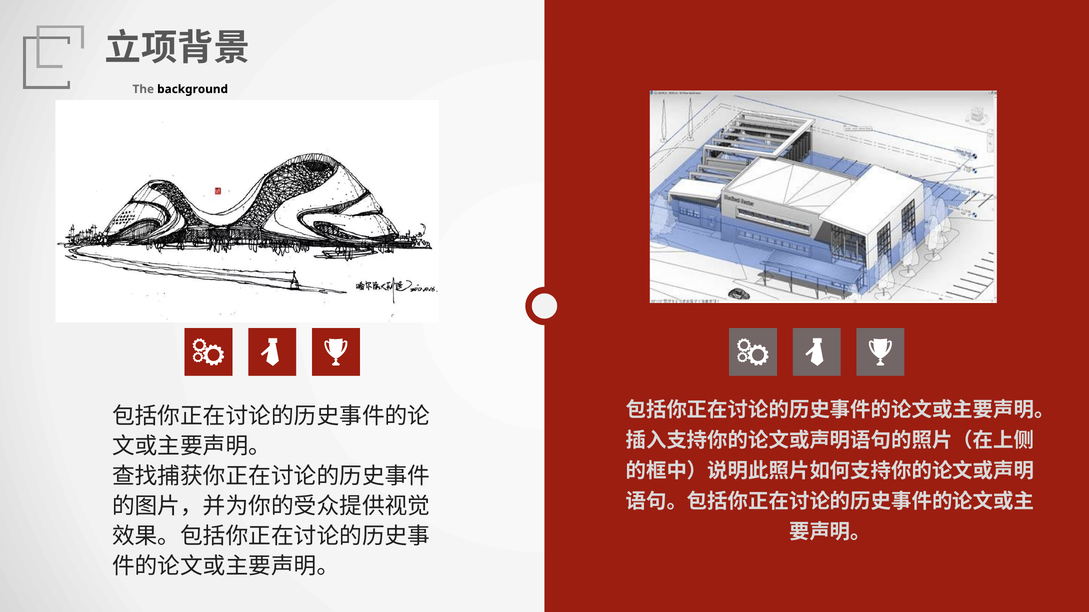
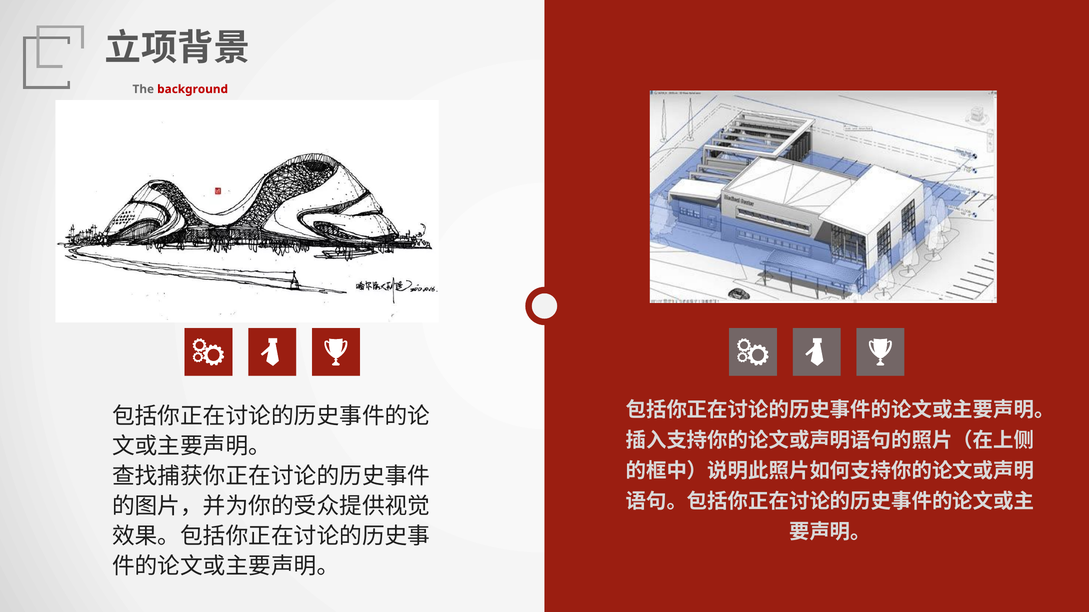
background colour: black -> red
